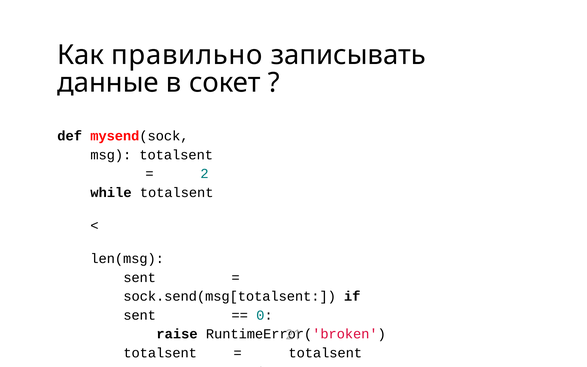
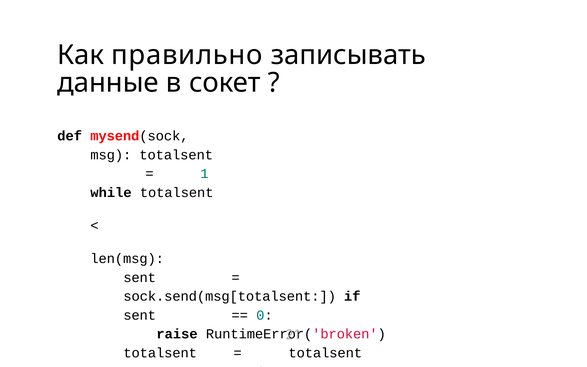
2: 2 -> 1
